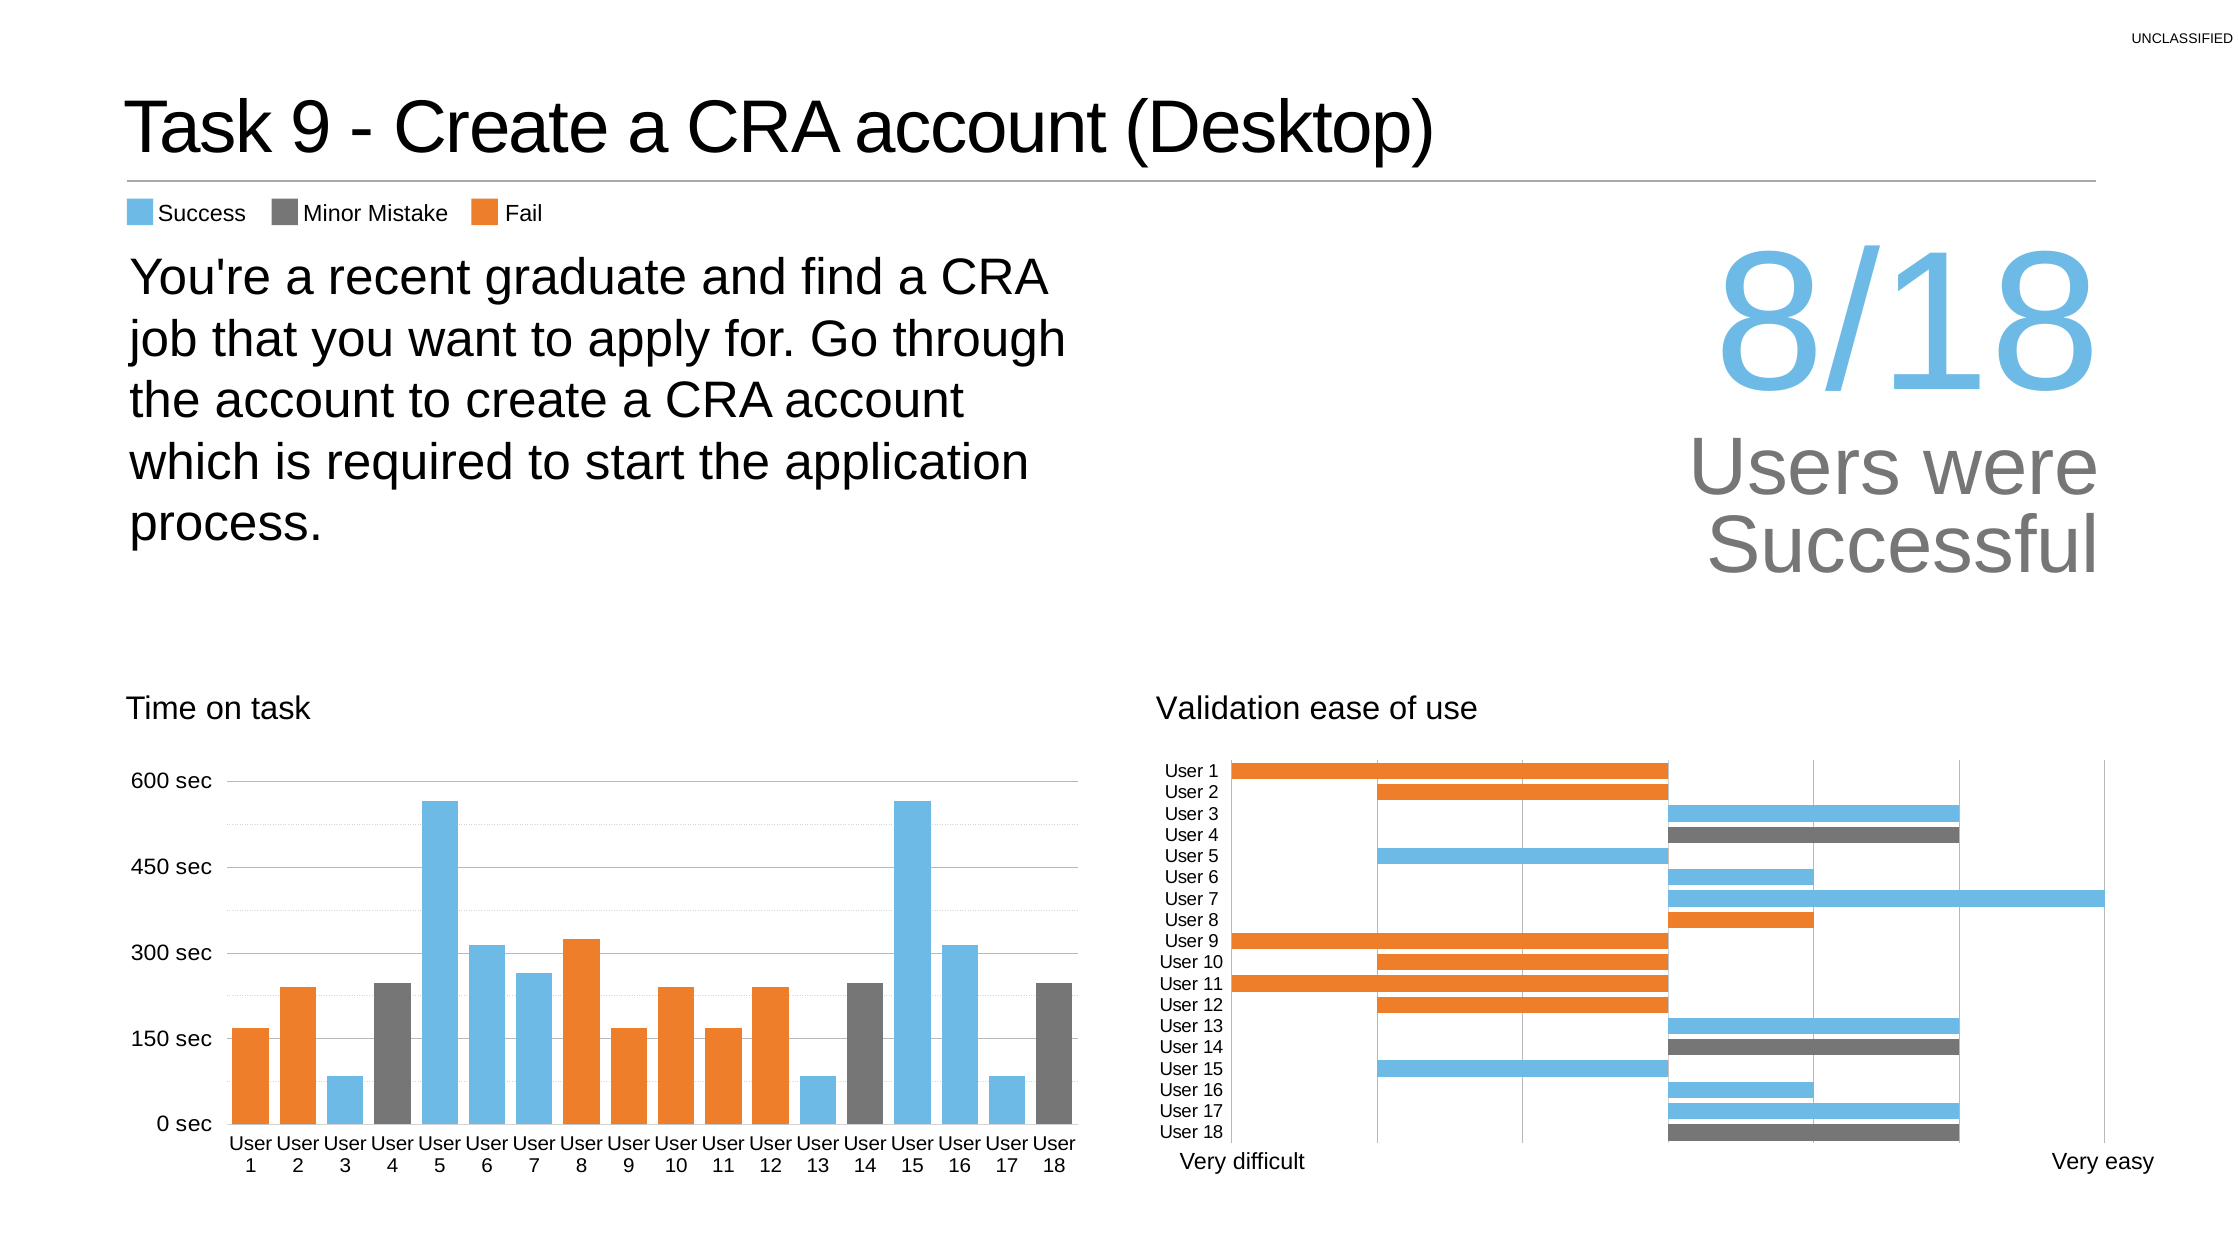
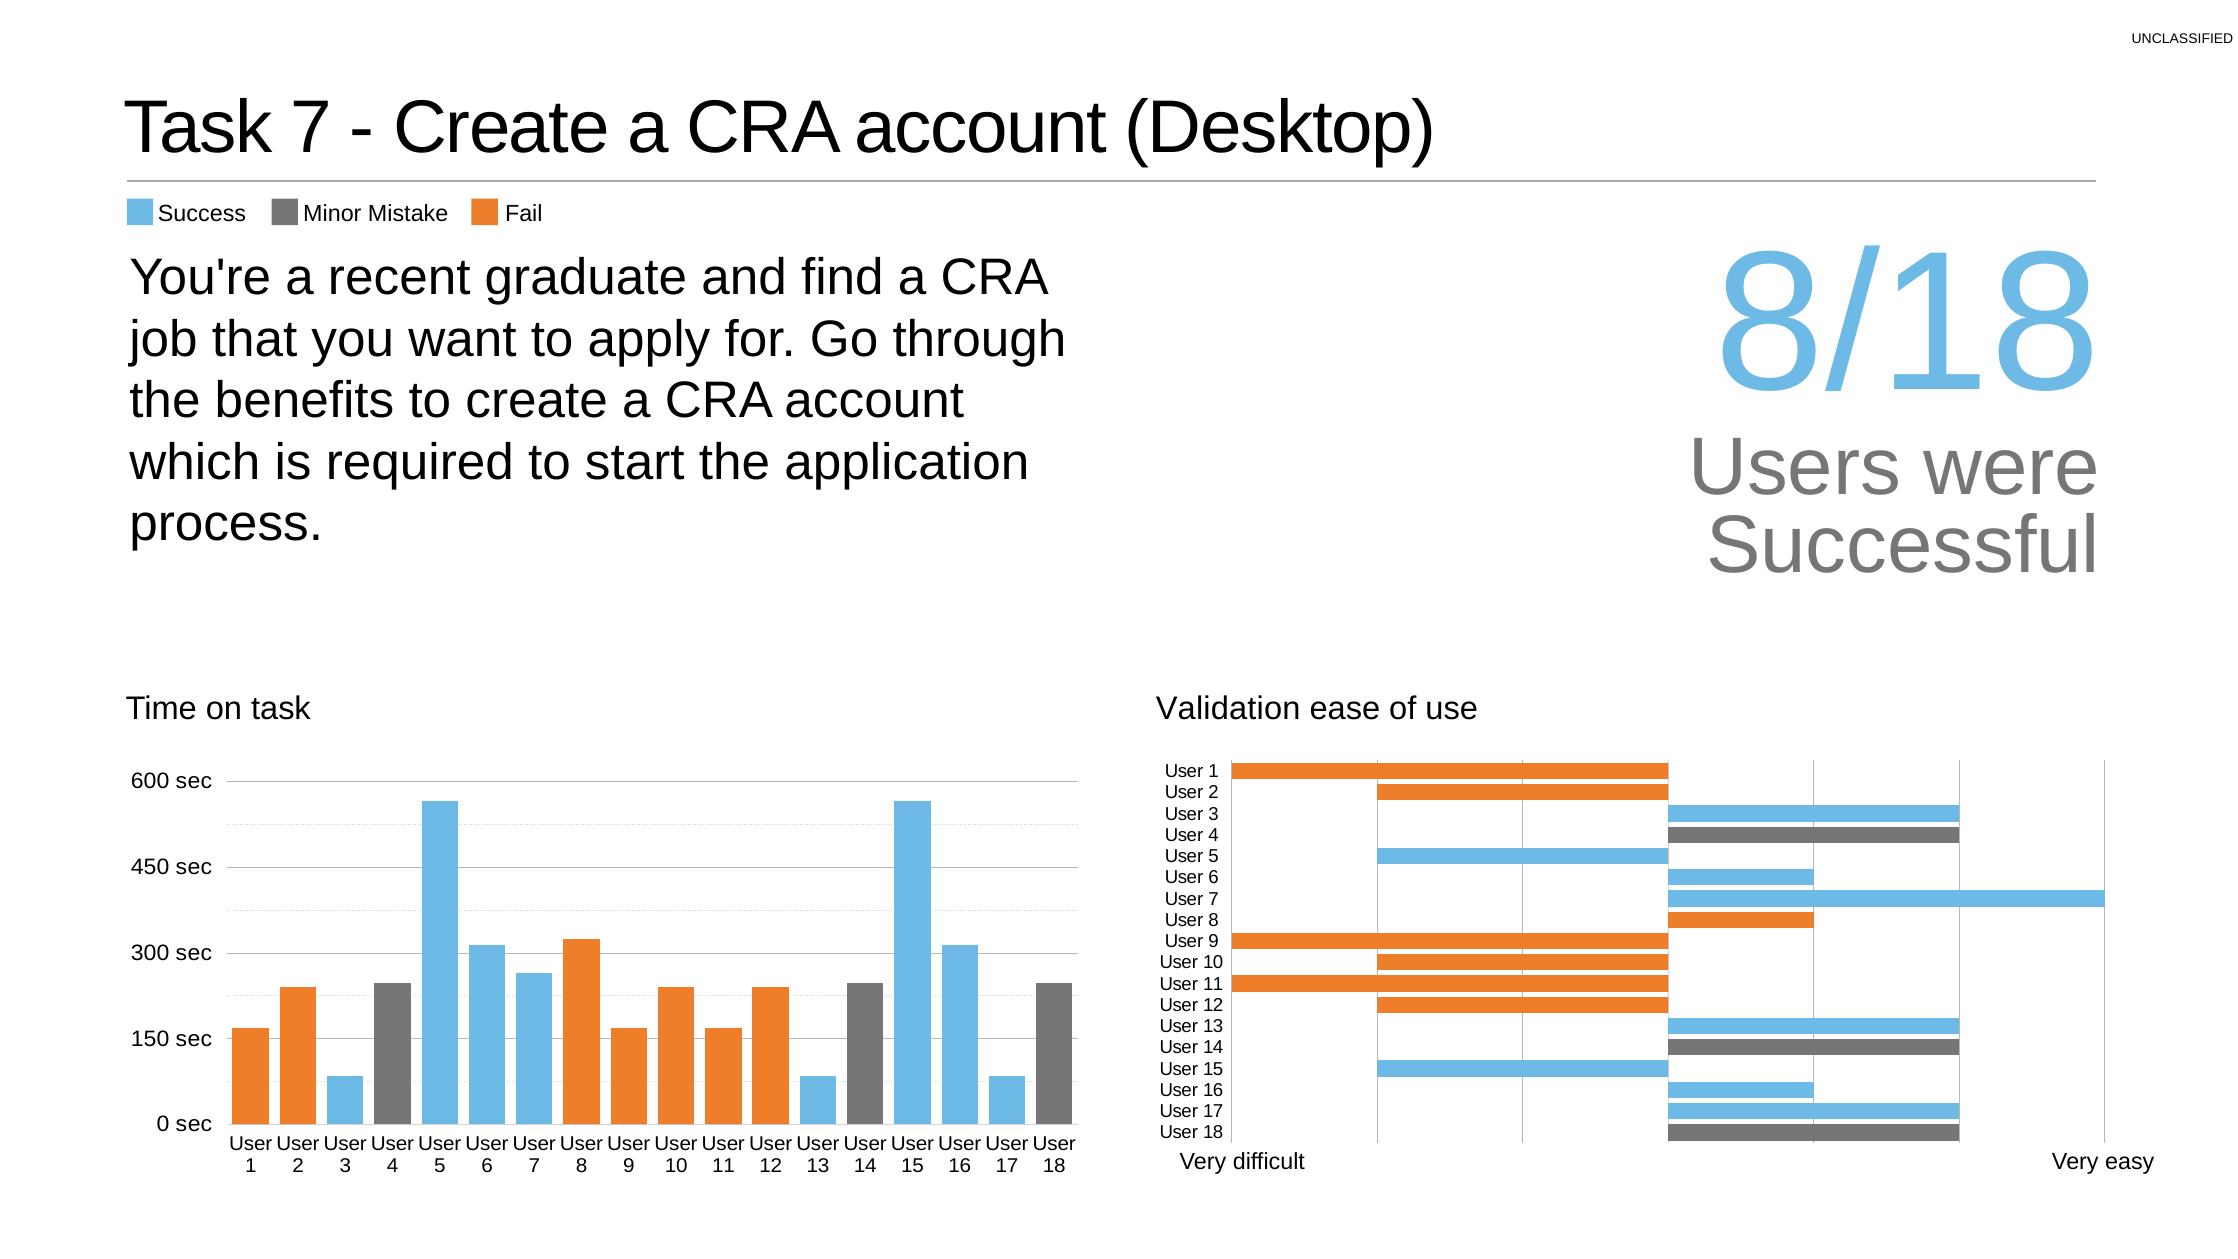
Task 9: 9 -> 7
the account: account -> benefits
